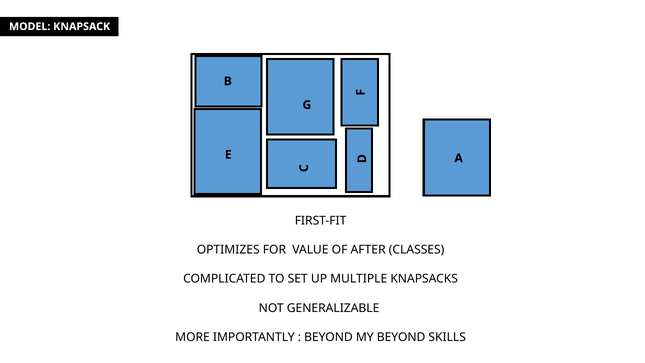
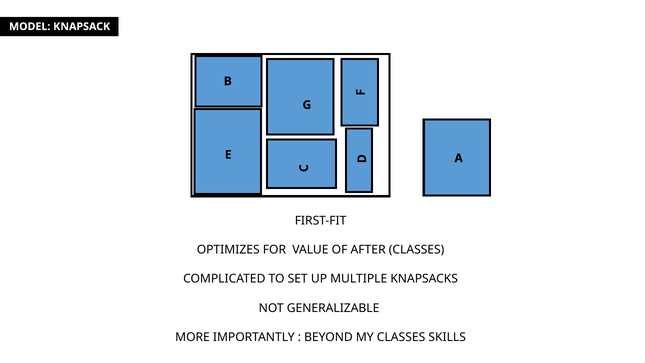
MY BEYOND: BEYOND -> CLASSES
